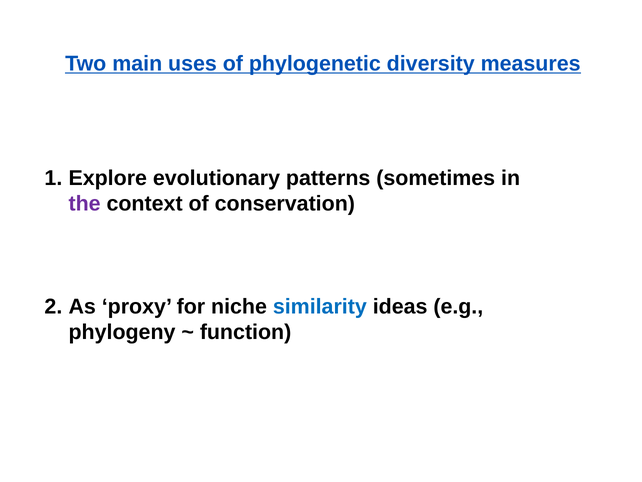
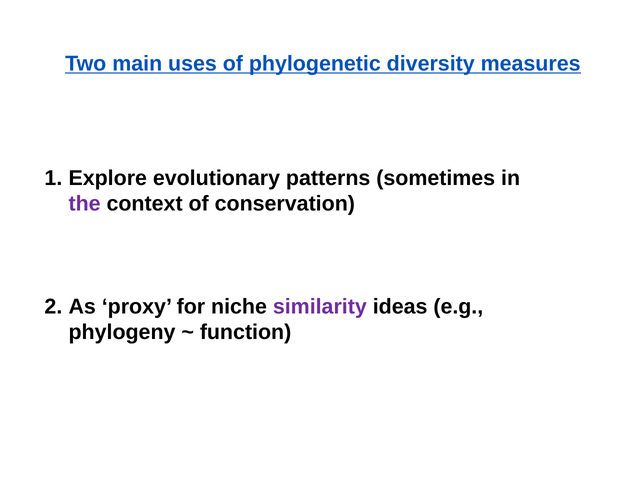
similarity colour: blue -> purple
